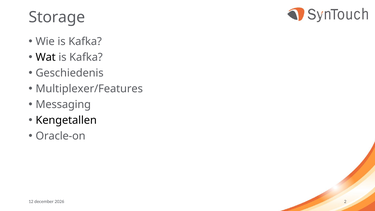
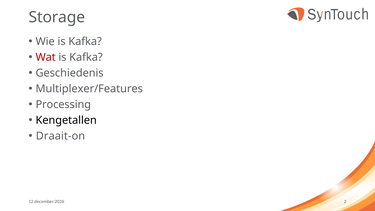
Wat colour: black -> red
Messaging: Messaging -> Processing
Oracle-on: Oracle-on -> Draait-on
